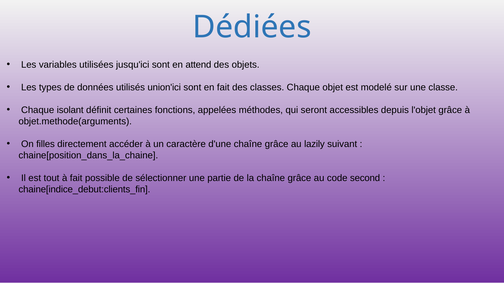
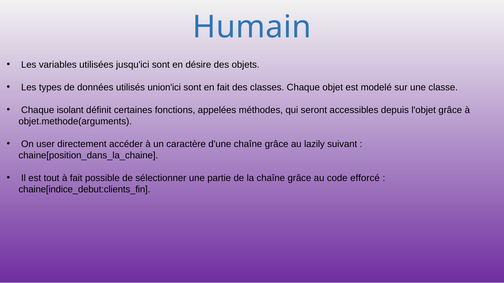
Dédiées: Dédiées -> Humain
attend: attend -> désire
filles: filles -> user
second: second -> efforcé
